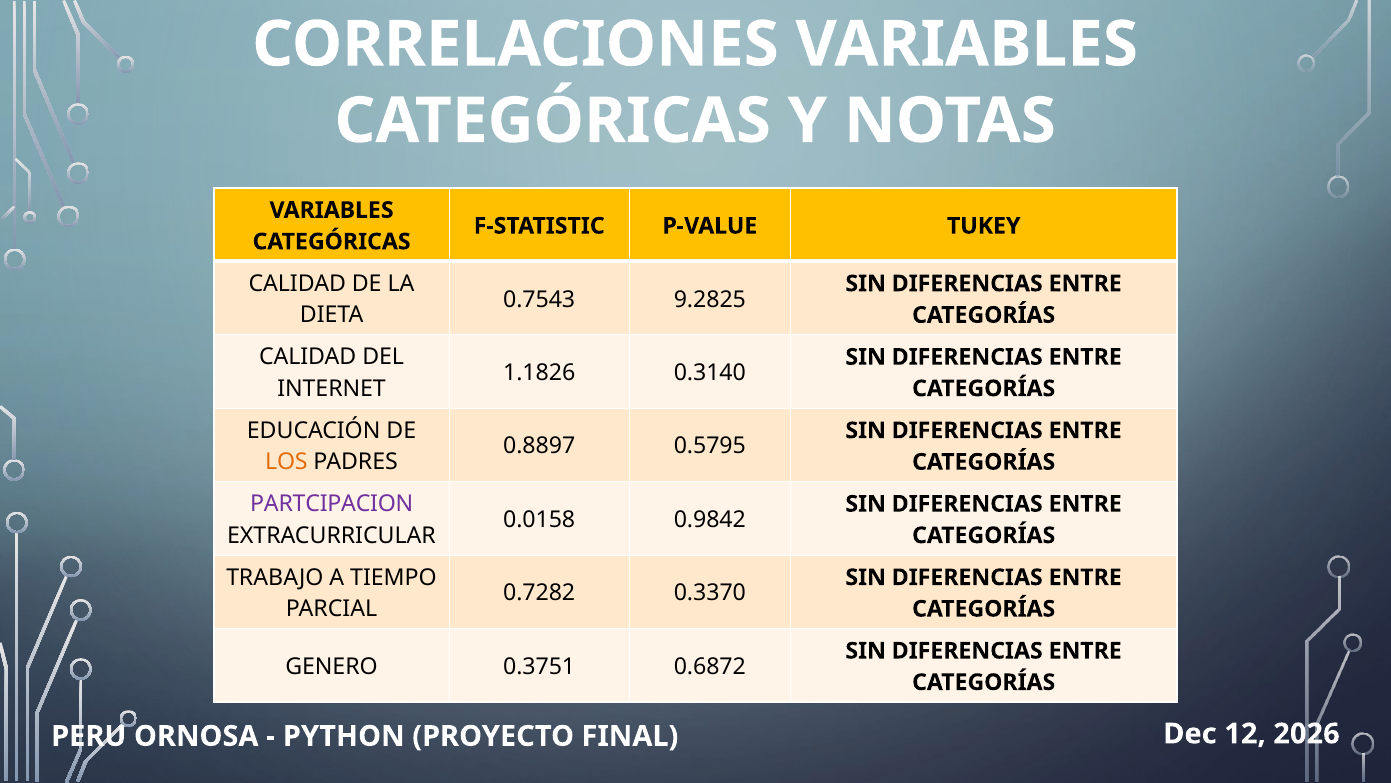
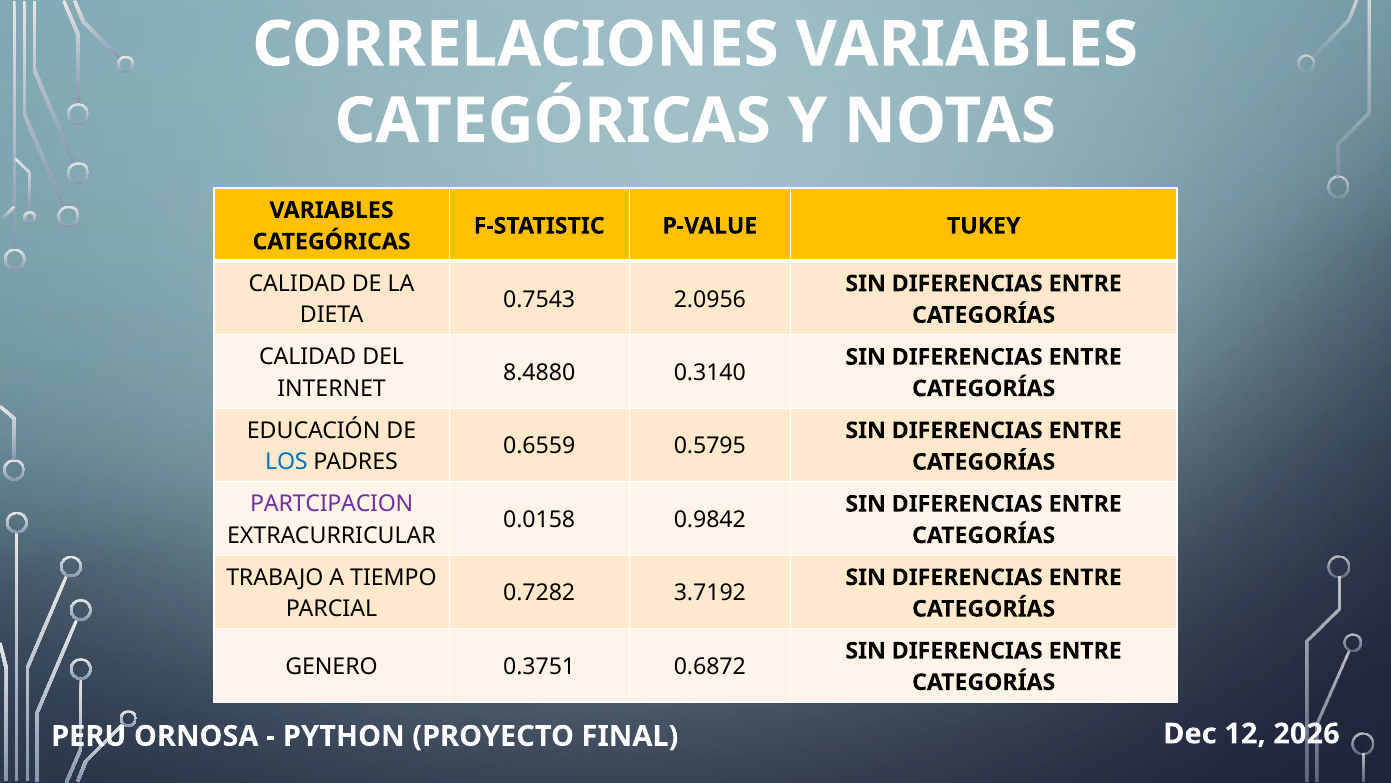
9.2825: 9.2825 -> 2.0956
1.1826: 1.1826 -> 8.4880
0.8897: 0.8897 -> 0.6559
LOS colour: orange -> blue
0.3370: 0.3370 -> 3.7192
